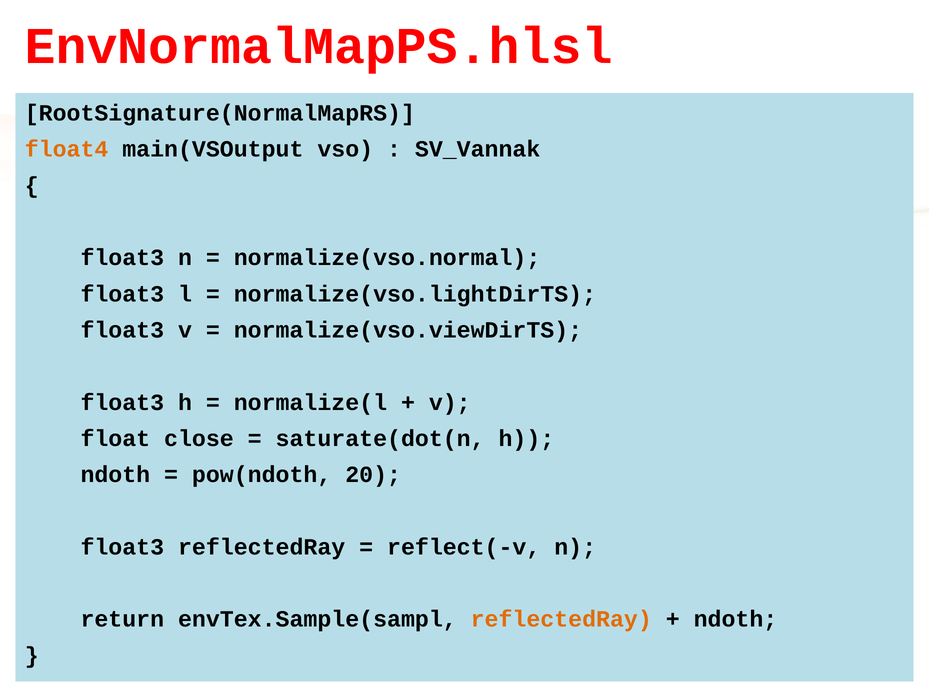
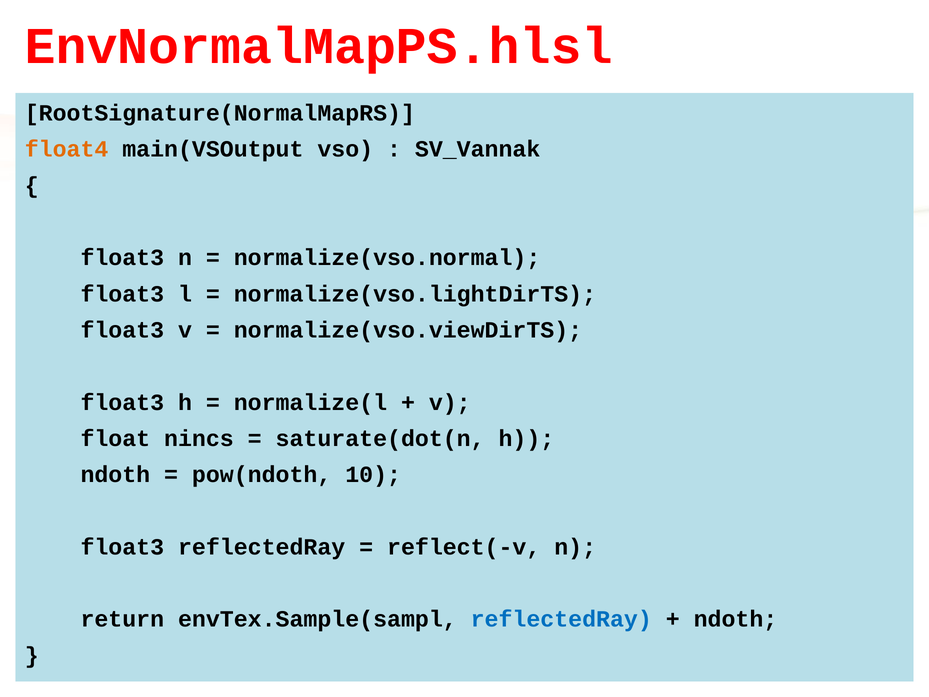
close: close -> nincs
20: 20 -> 10
reflectedRay at (561, 619) colour: orange -> blue
